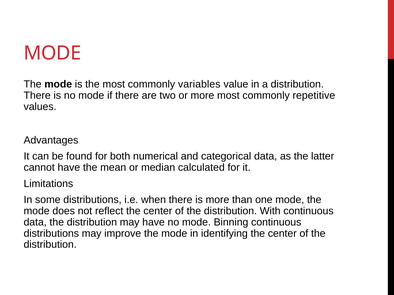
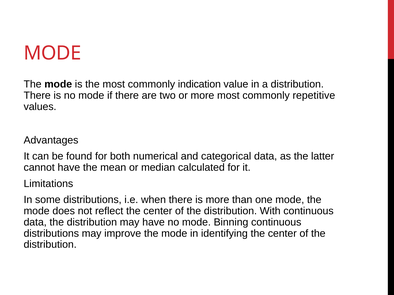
variables: variables -> indication
